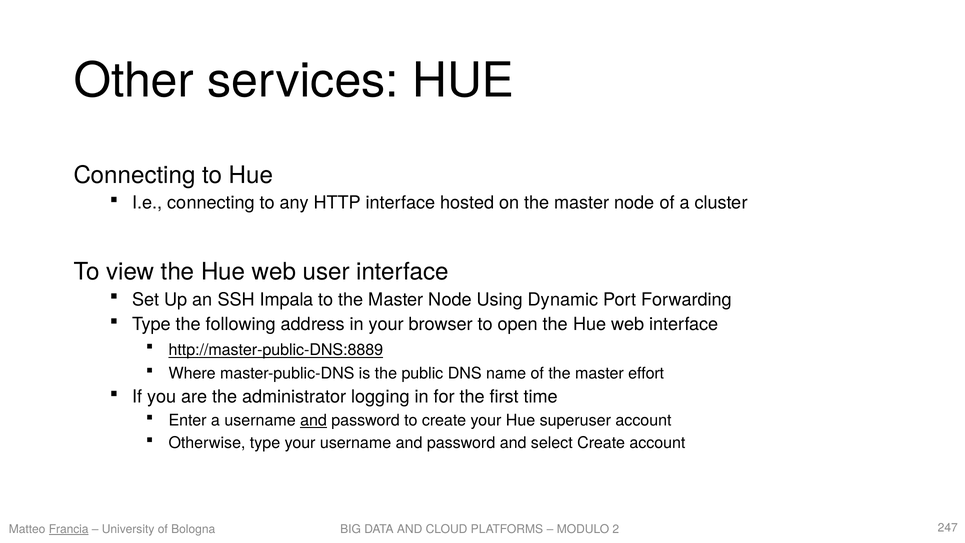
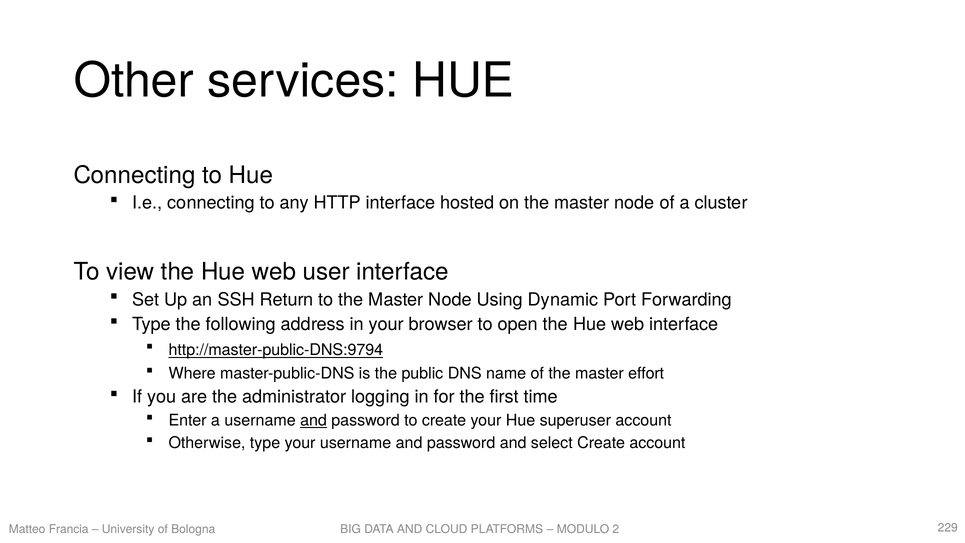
Impala: Impala -> Return
http://master-public-DNS:8889: http://master-public-DNS:8889 -> http://master-public-DNS:9794
Francia underline: present -> none
247: 247 -> 229
